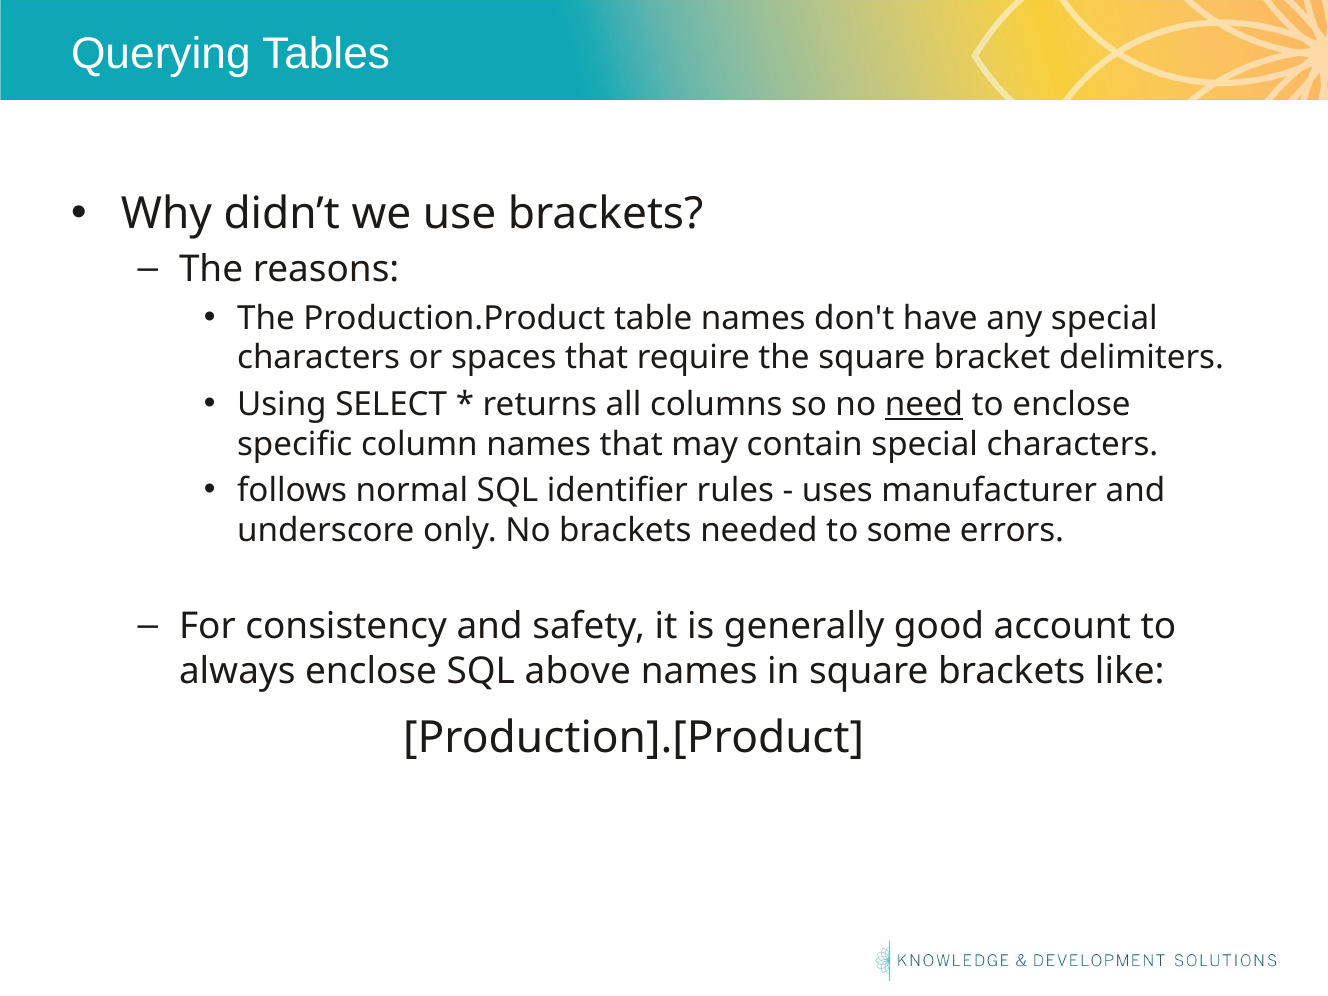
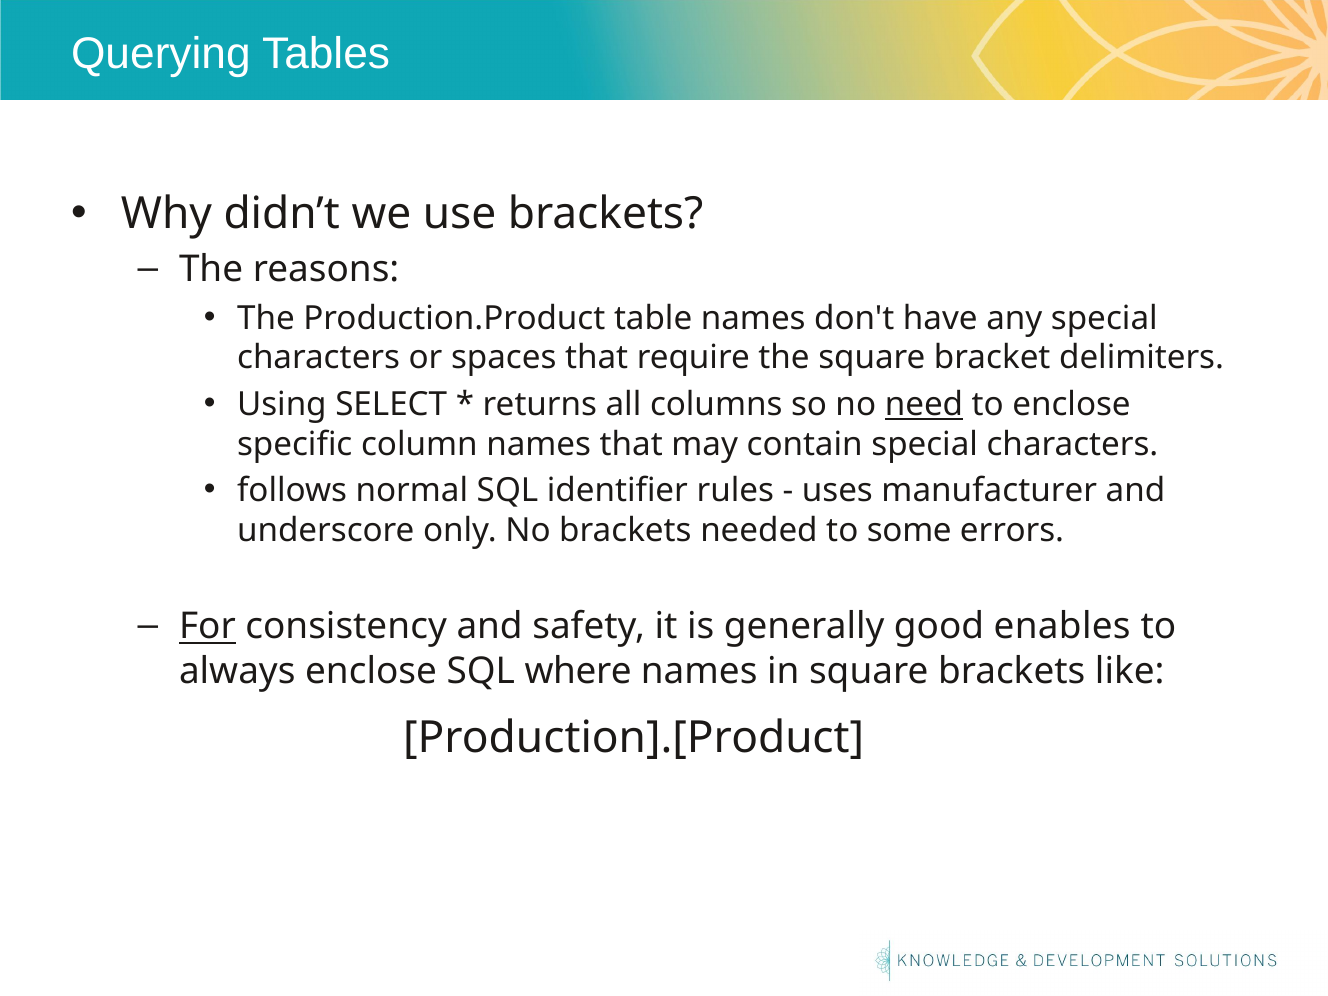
For underline: none -> present
account: account -> enables
above: above -> where
